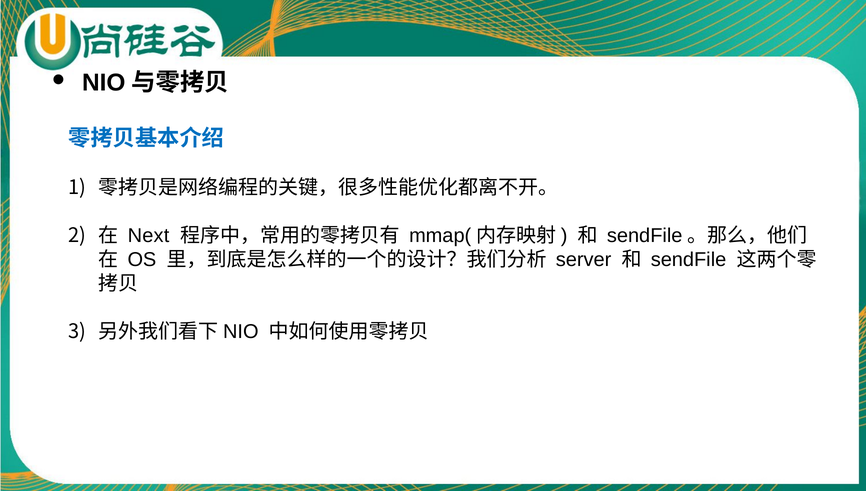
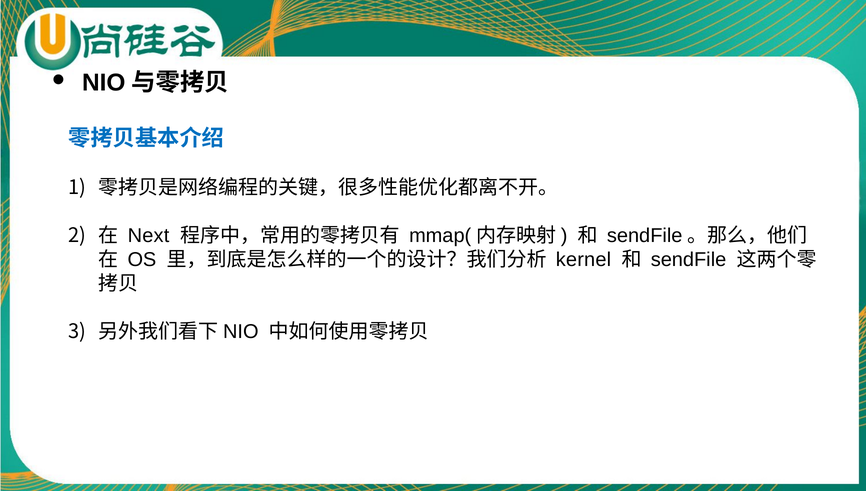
server: server -> kernel
